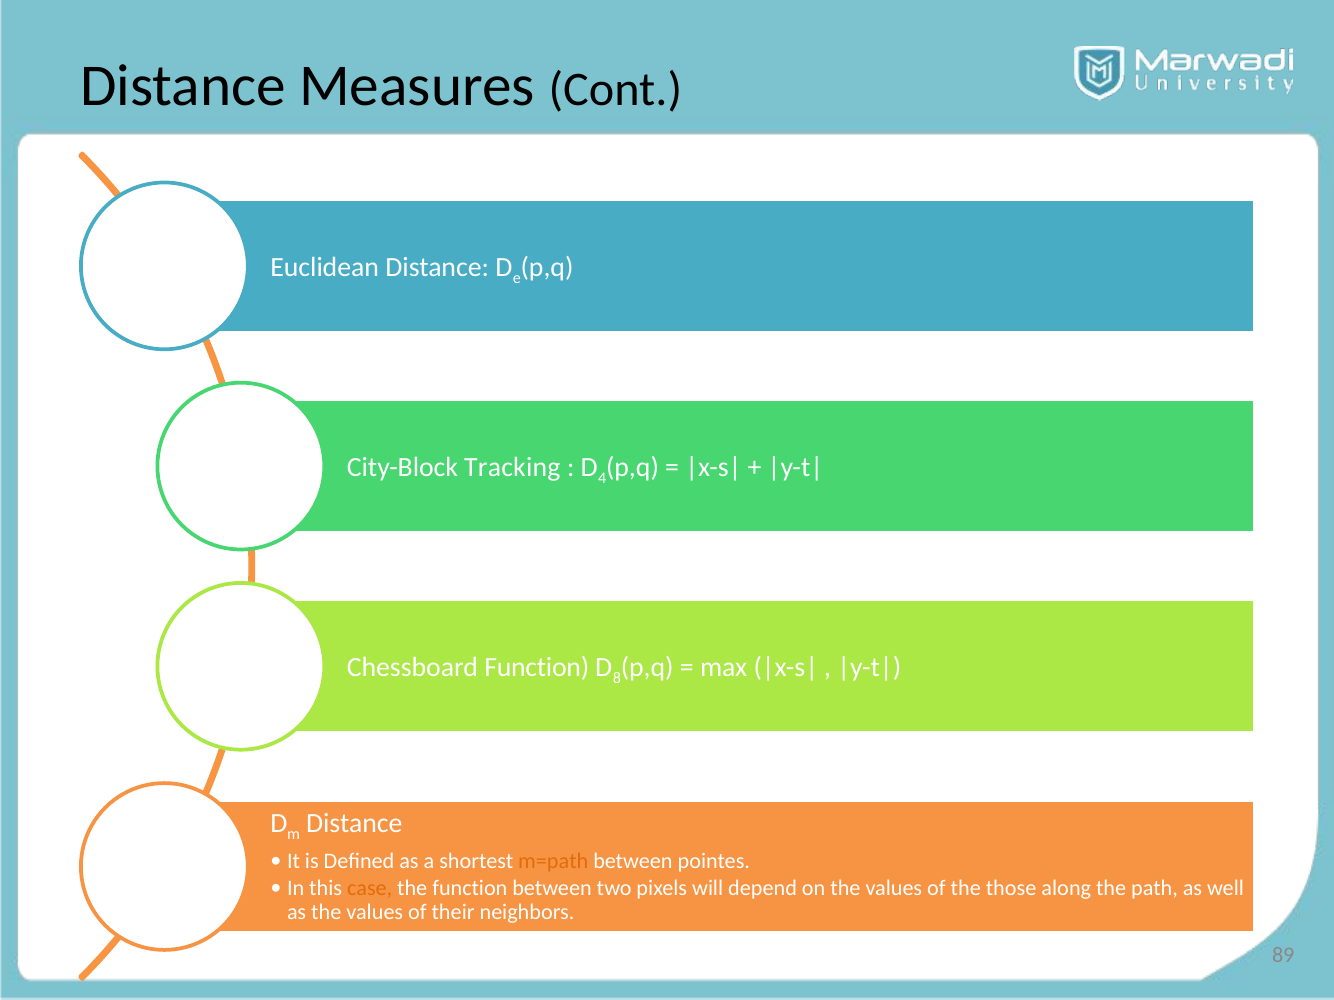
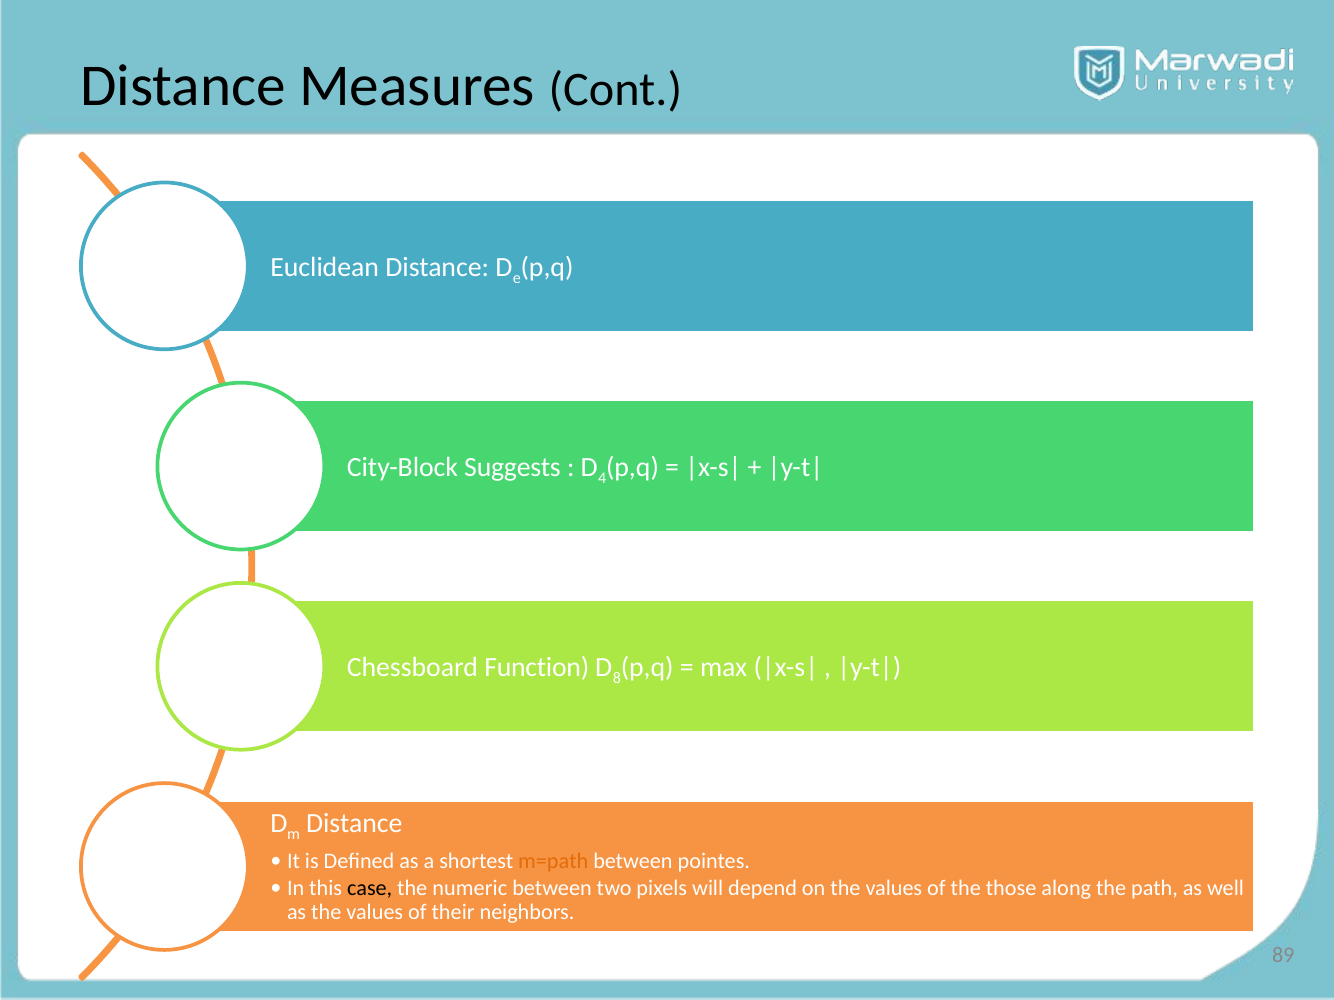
Tracking: Tracking -> Suggests
case colour: orange -> black
the function: function -> numeric
